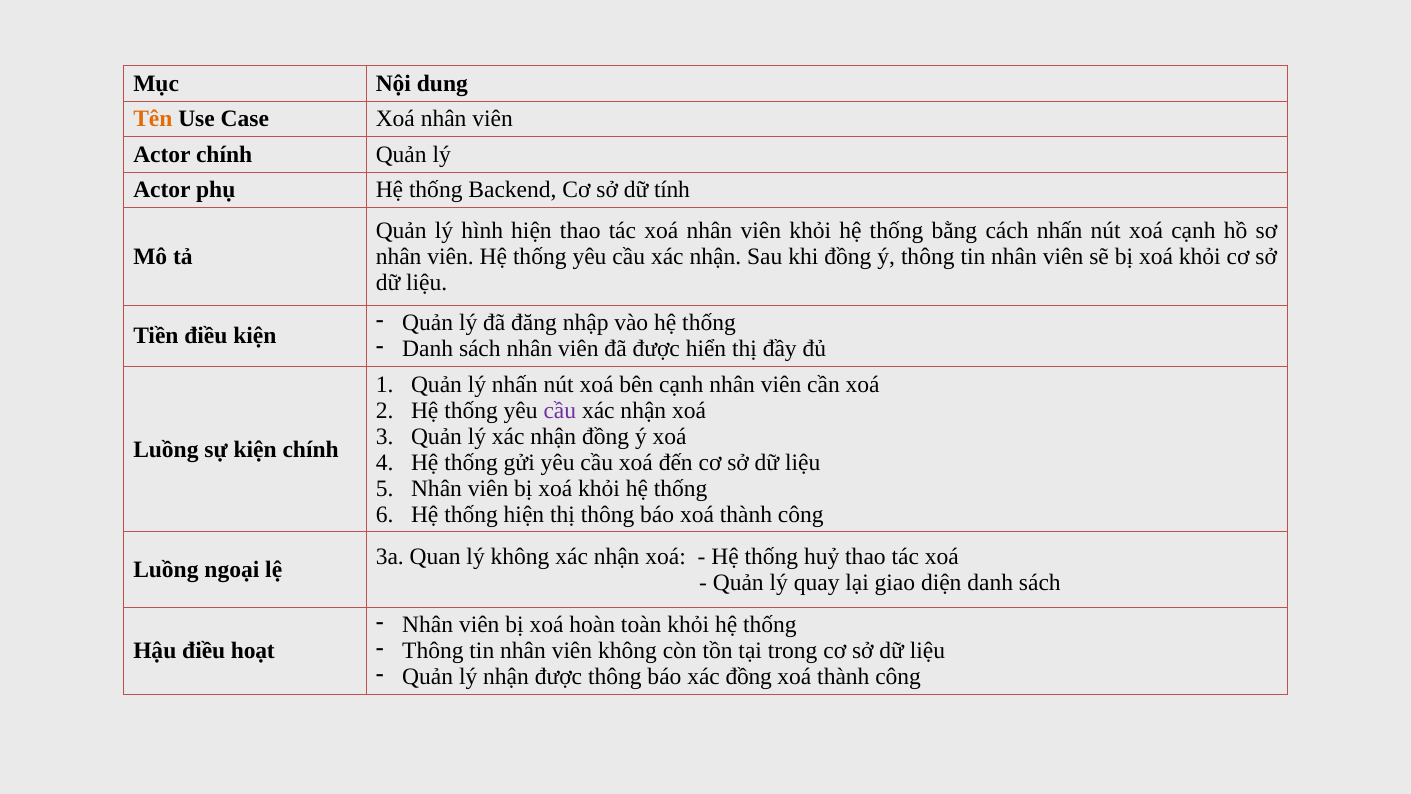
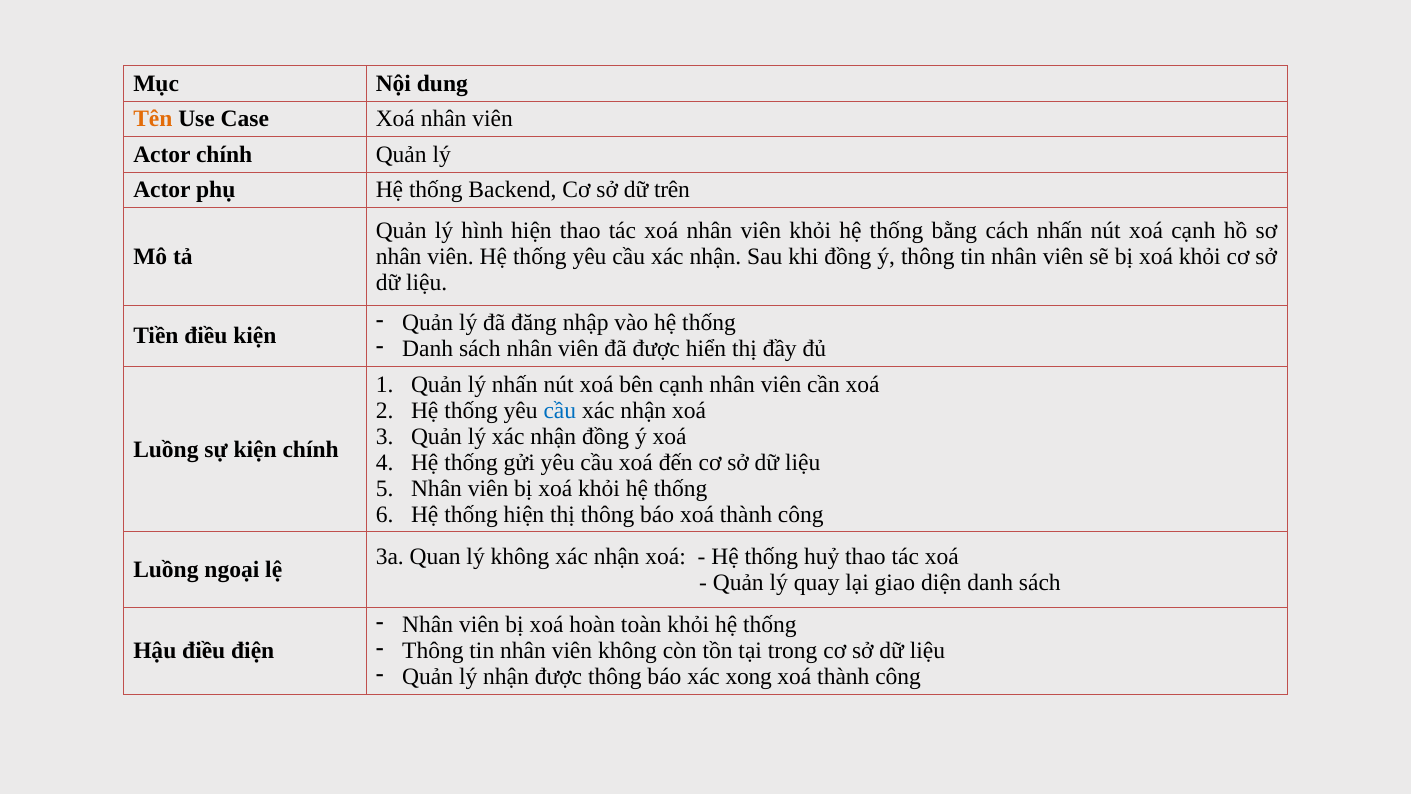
tính: tính -> trên
cầu at (560, 410) colour: purple -> blue
hoạt: hoạt -> điện
xác đồng: đồng -> xong
